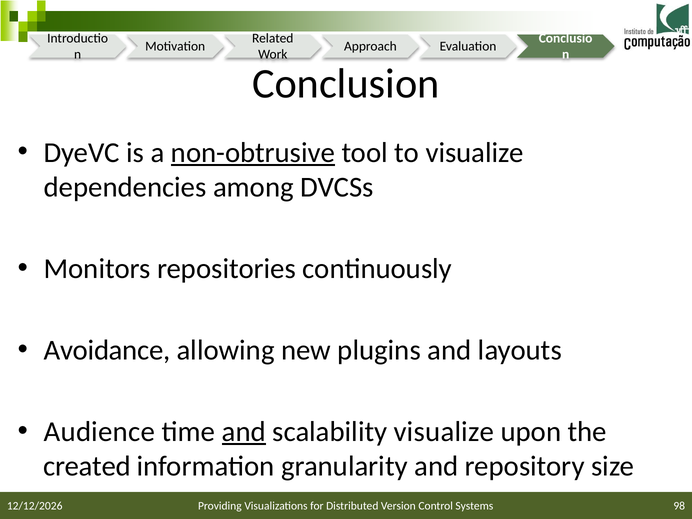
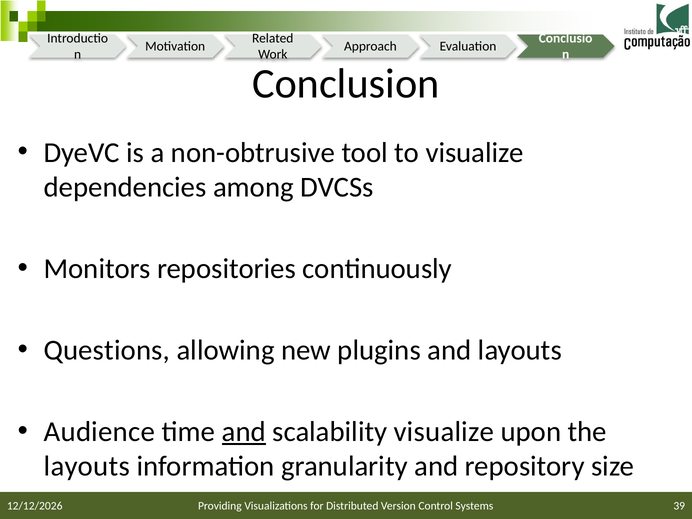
non-obtrusive underline: present -> none
Avoidance: Avoidance -> Questions
created at (87, 466): created -> layouts
98: 98 -> 39
